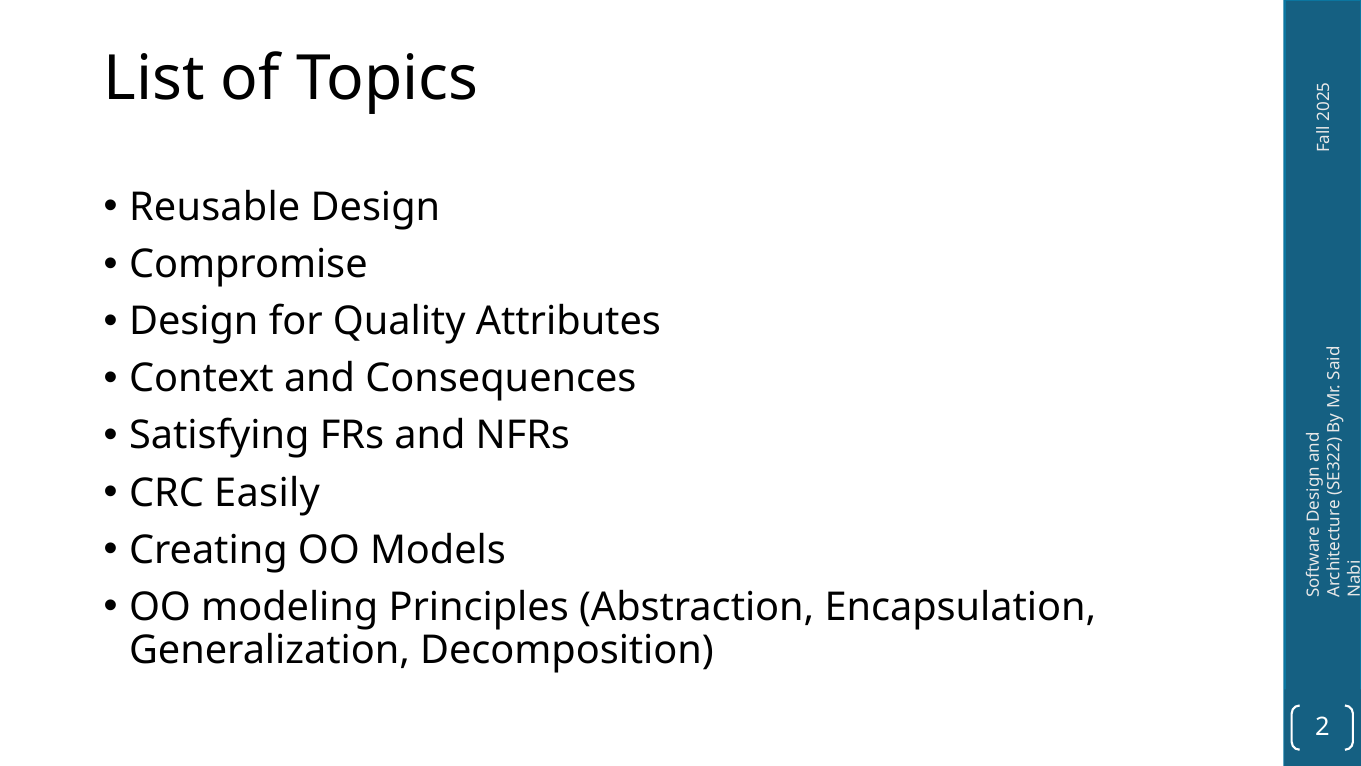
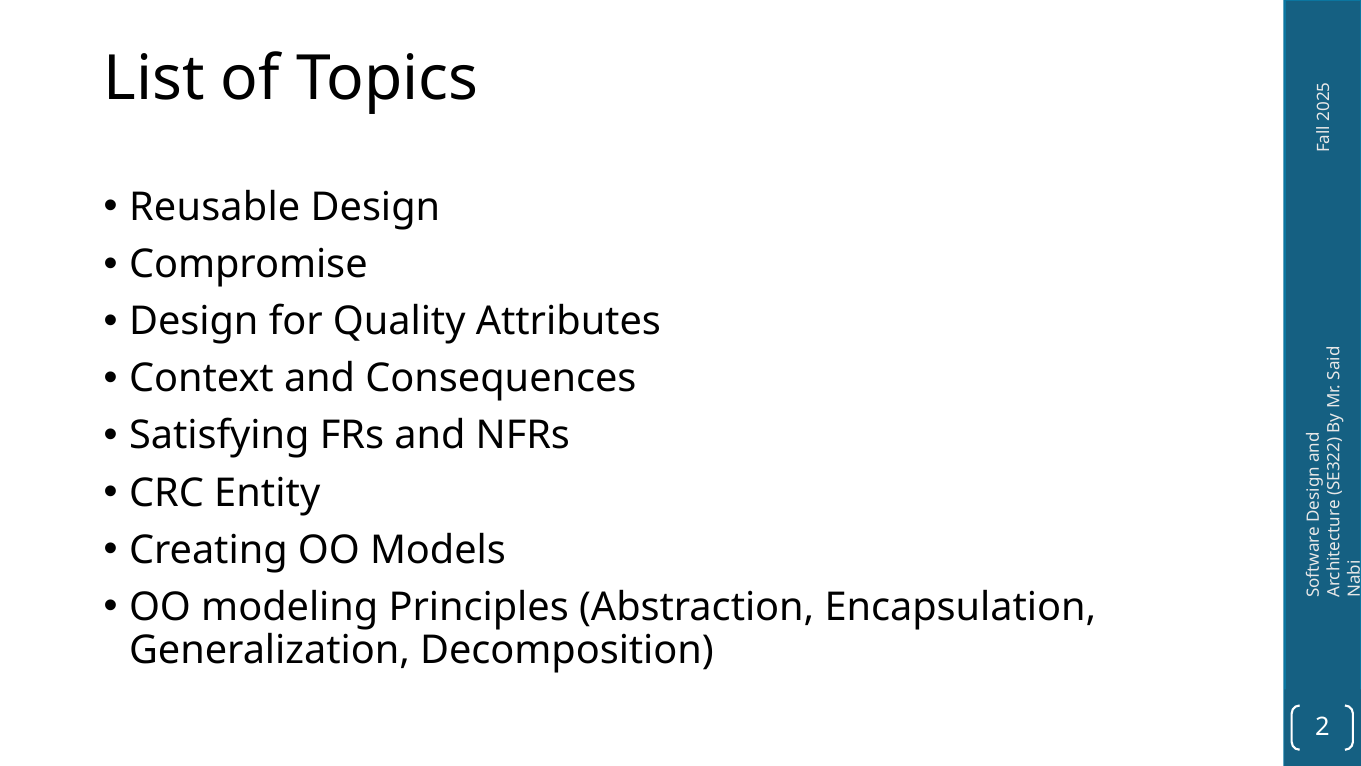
Easily: Easily -> Entity
